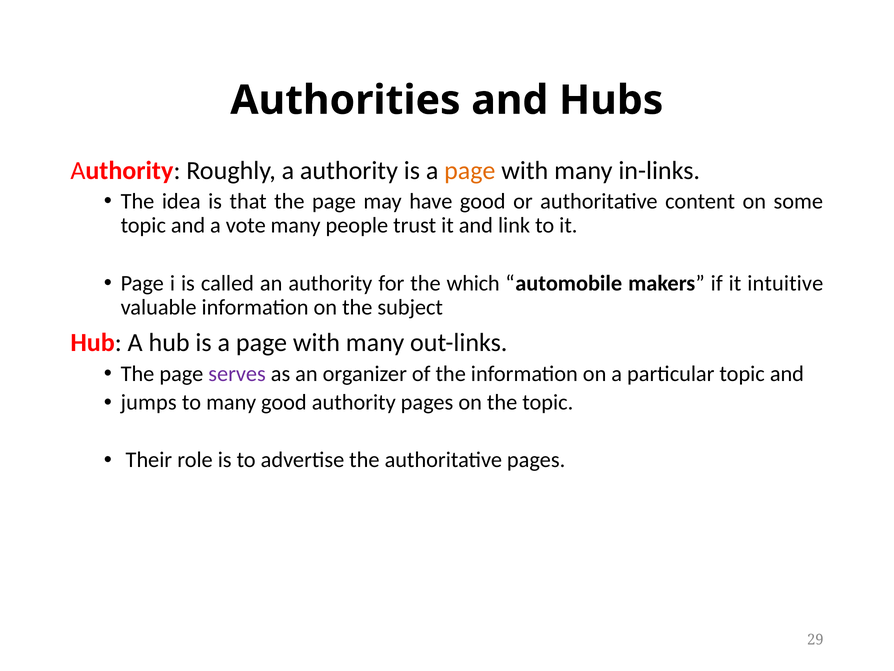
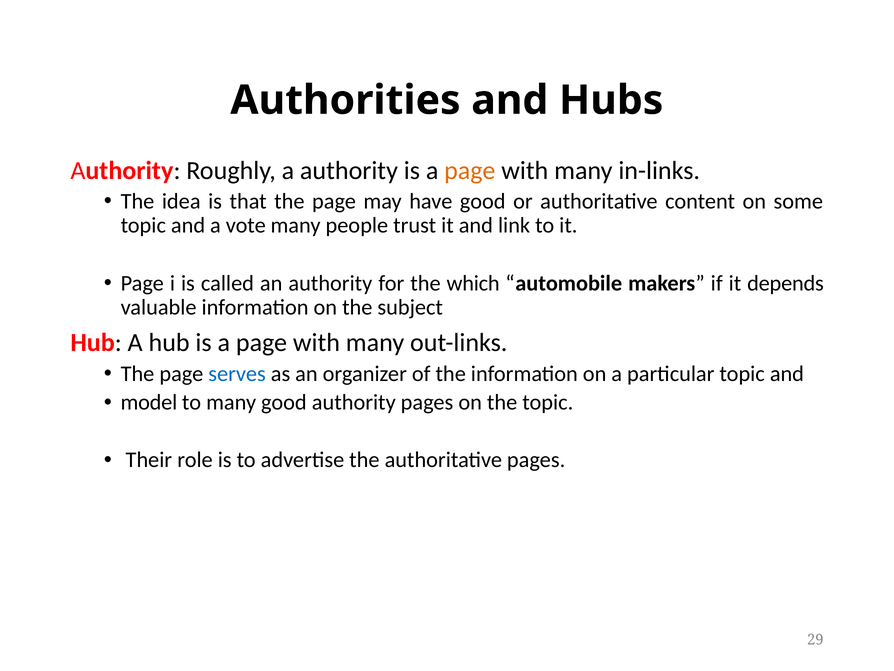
intuitive: intuitive -> depends
serves colour: purple -> blue
jumps: jumps -> model
